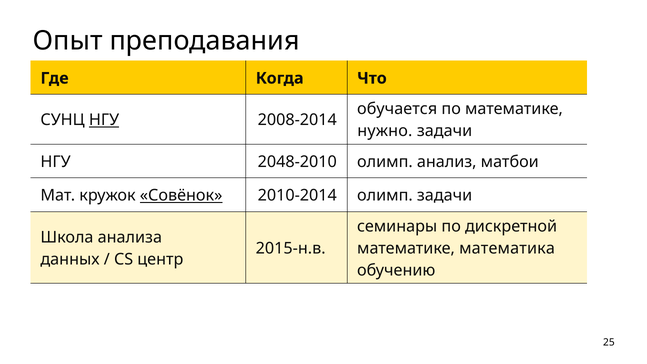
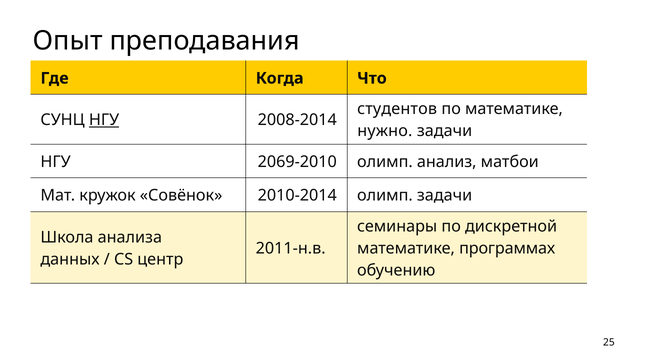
обучается: обучается -> студентов
2048-2010: 2048-2010 -> 2069-2010
Совёнок underline: present -> none
2015-н.в: 2015-н.в -> 2011-н.в
математика: математика -> программах
